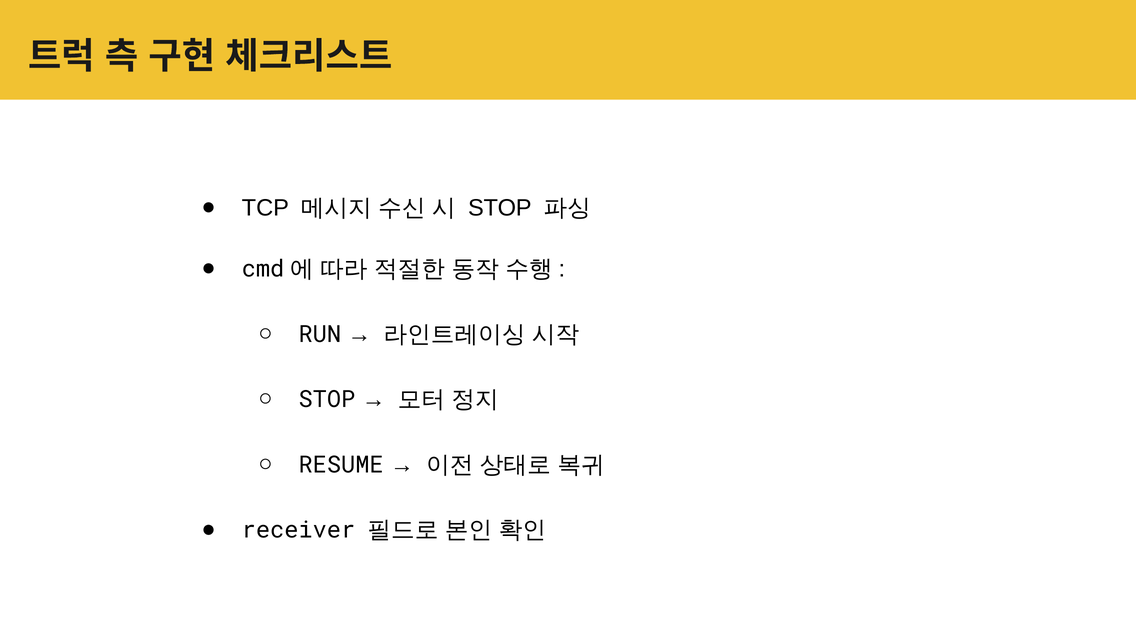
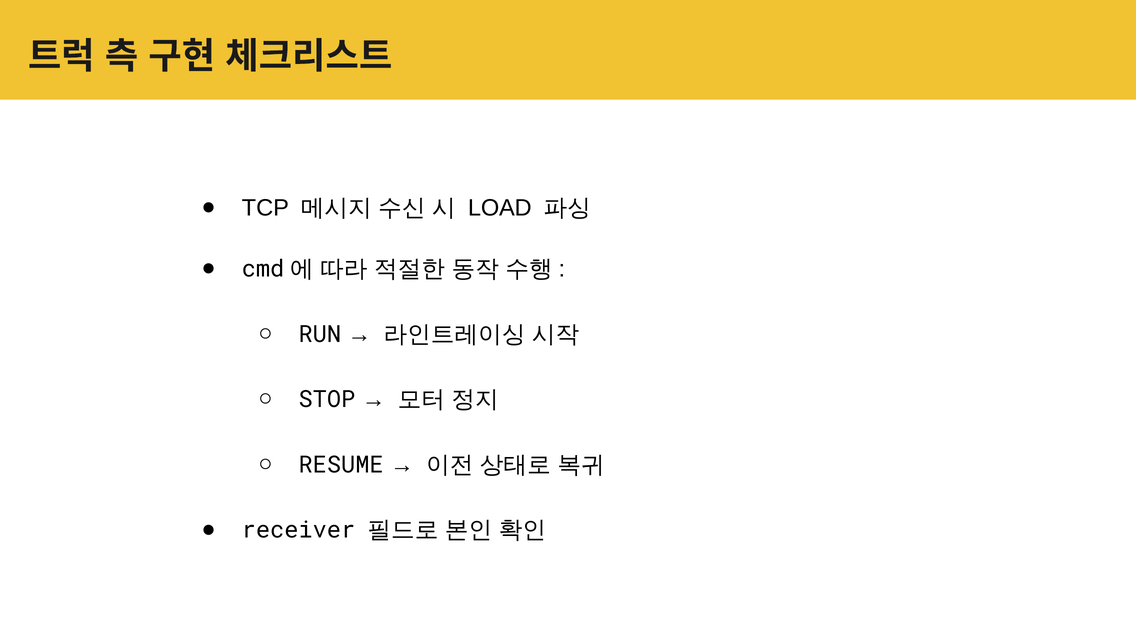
STOP at (500, 208): STOP -> LOAD
